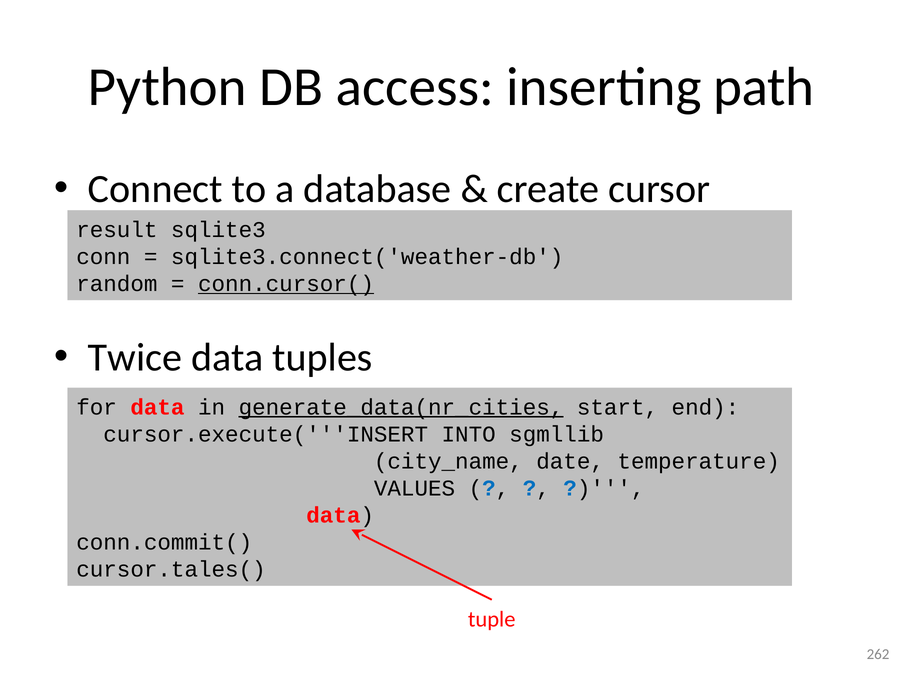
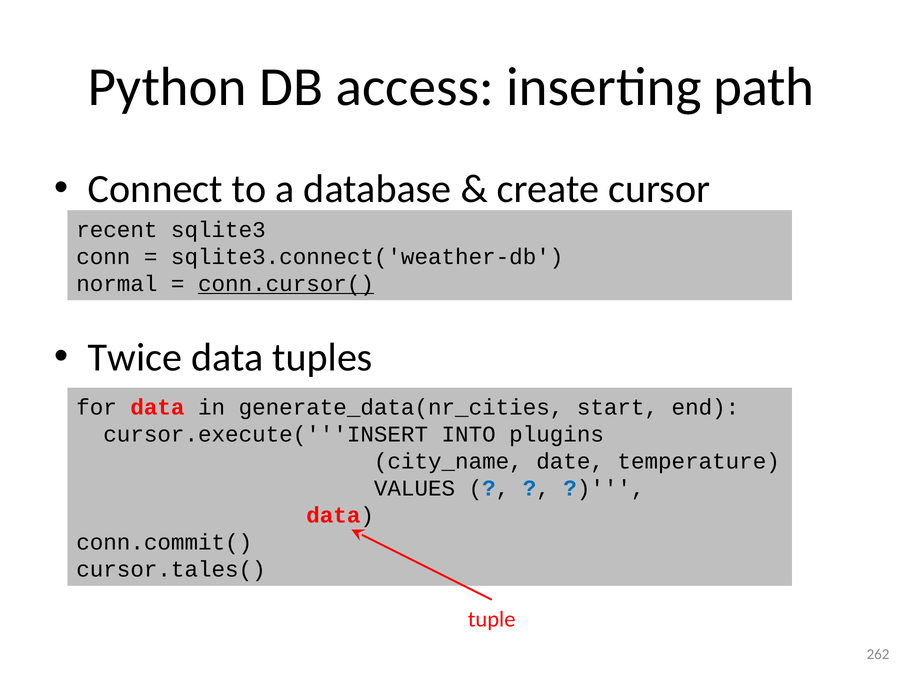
result: result -> recent
random: random -> normal
generate_data(nr_cities underline: present -> none
sgmllib: sgmllib -> plugins
